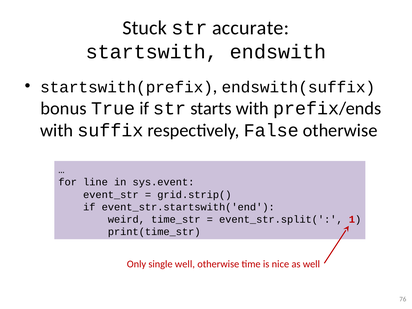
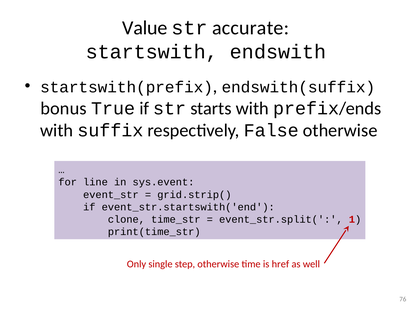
Stuck: Stuck -> Value
weird: weird -> clone
single well: well -> step
nice: nice -> href
